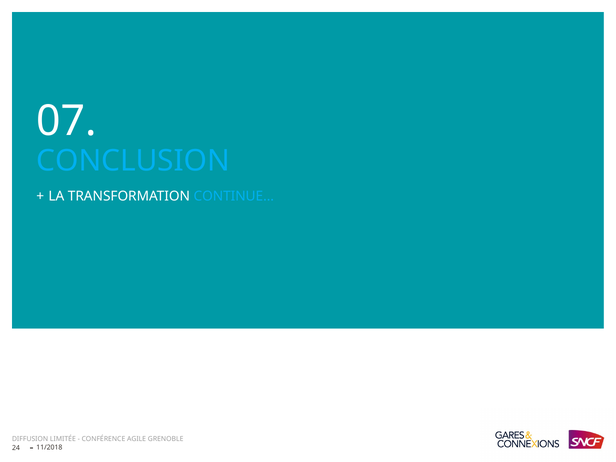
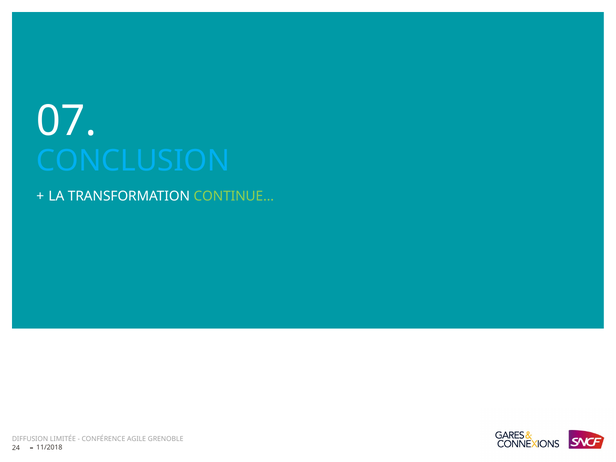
CONTINUE… colour: light blue -> light green
